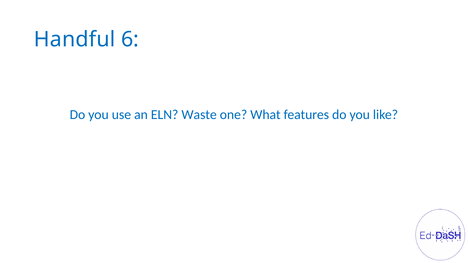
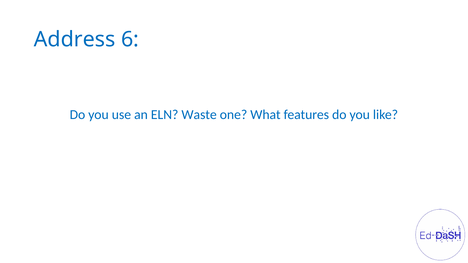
Handful: Handful -> Address
